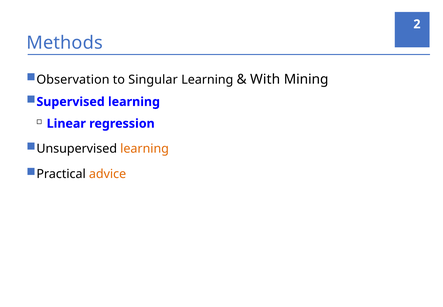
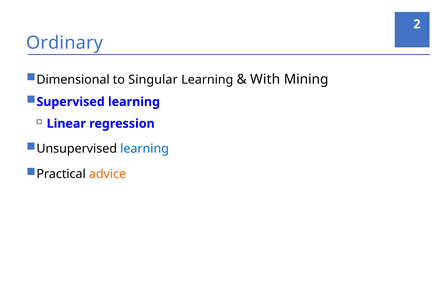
Methods: Methods -> Ordinary
Observation: Observation -> Dimensional
learning at (145, 149) colour: orange -> blue
